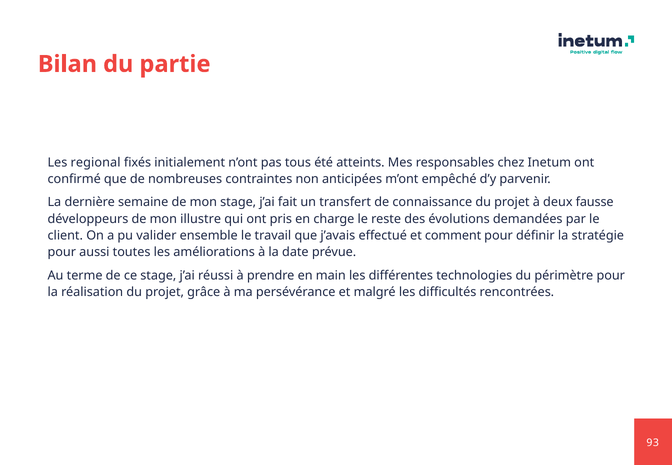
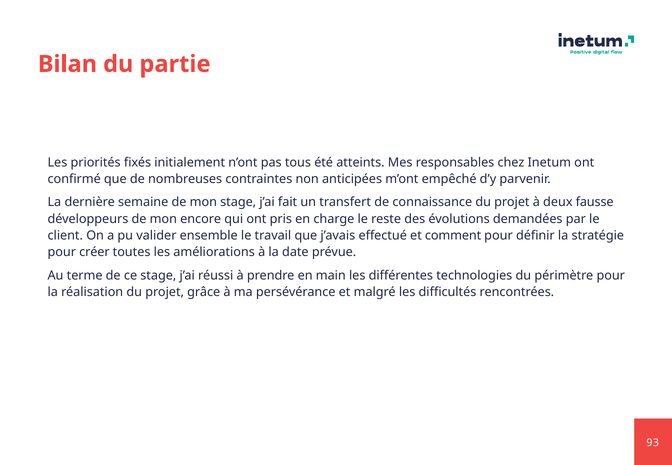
regional: regional -> priorités
illustre: illustre -> encore
aussi: aussi -> créer
